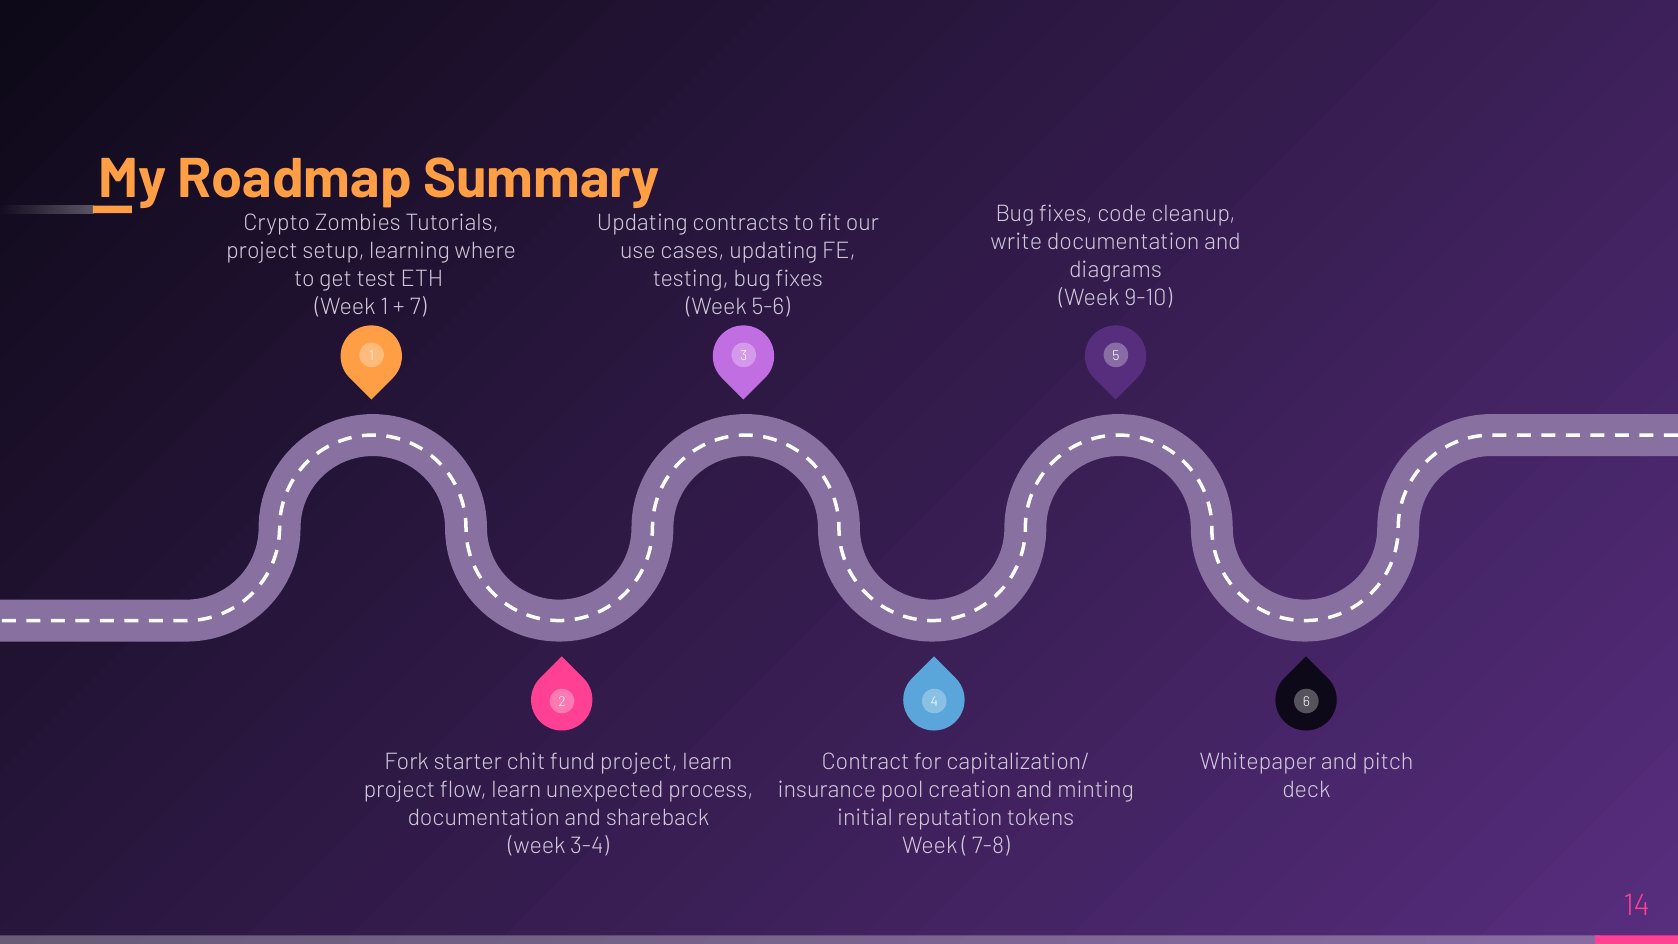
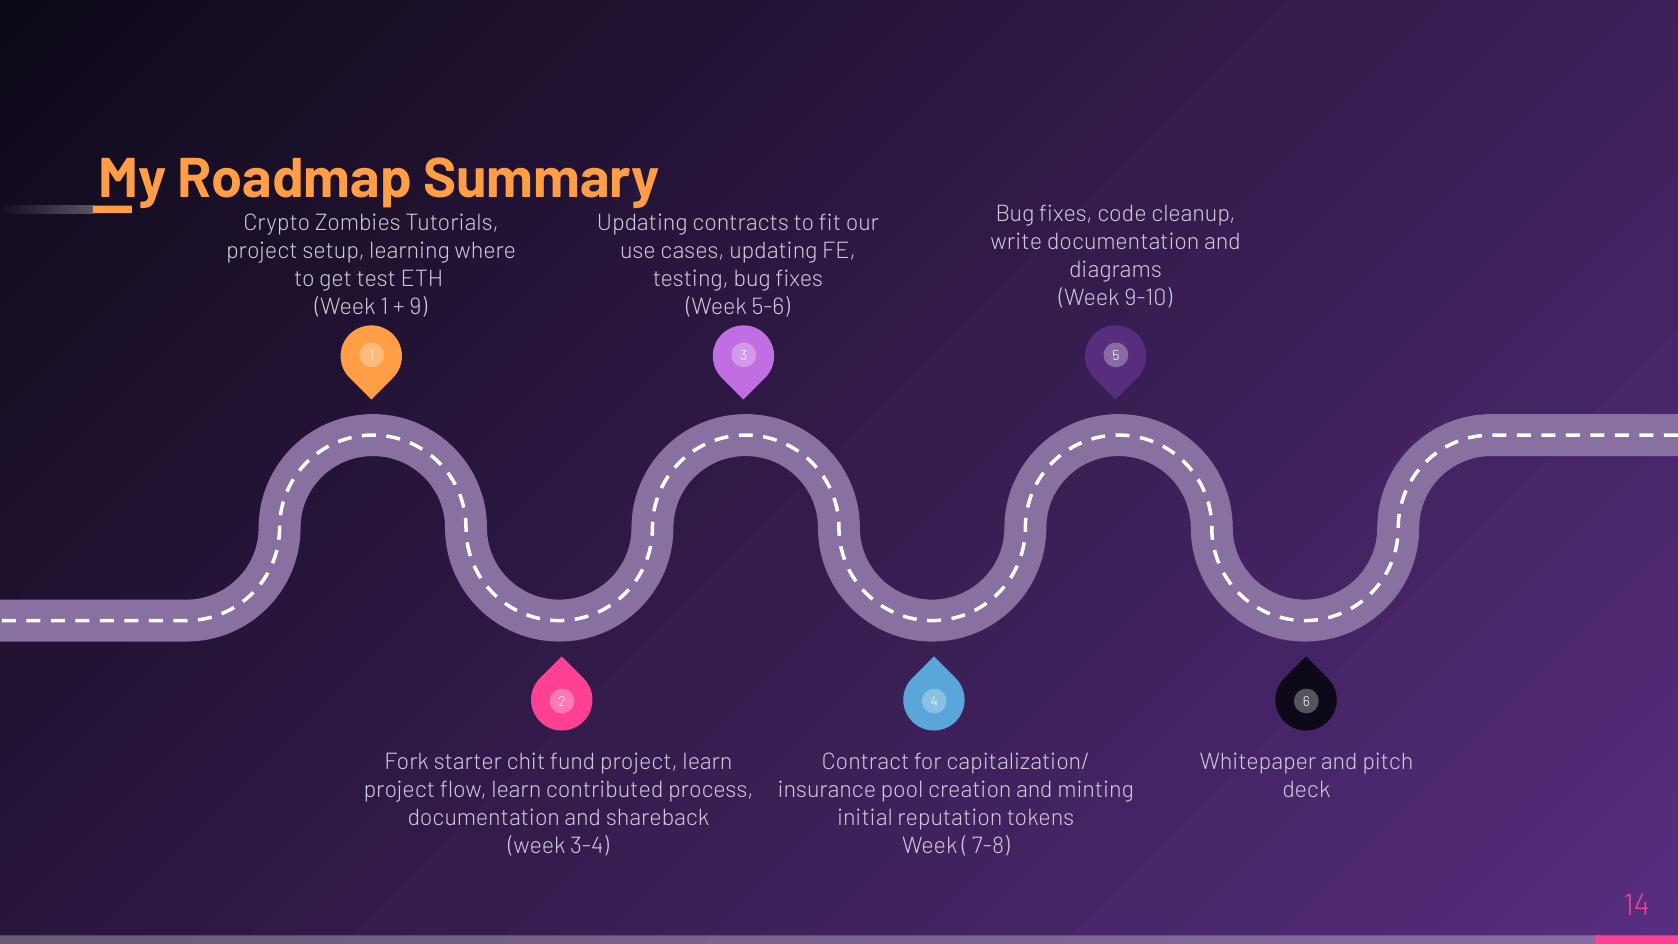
7: 7 -> 9
unexpected: unexpected -> contributed
